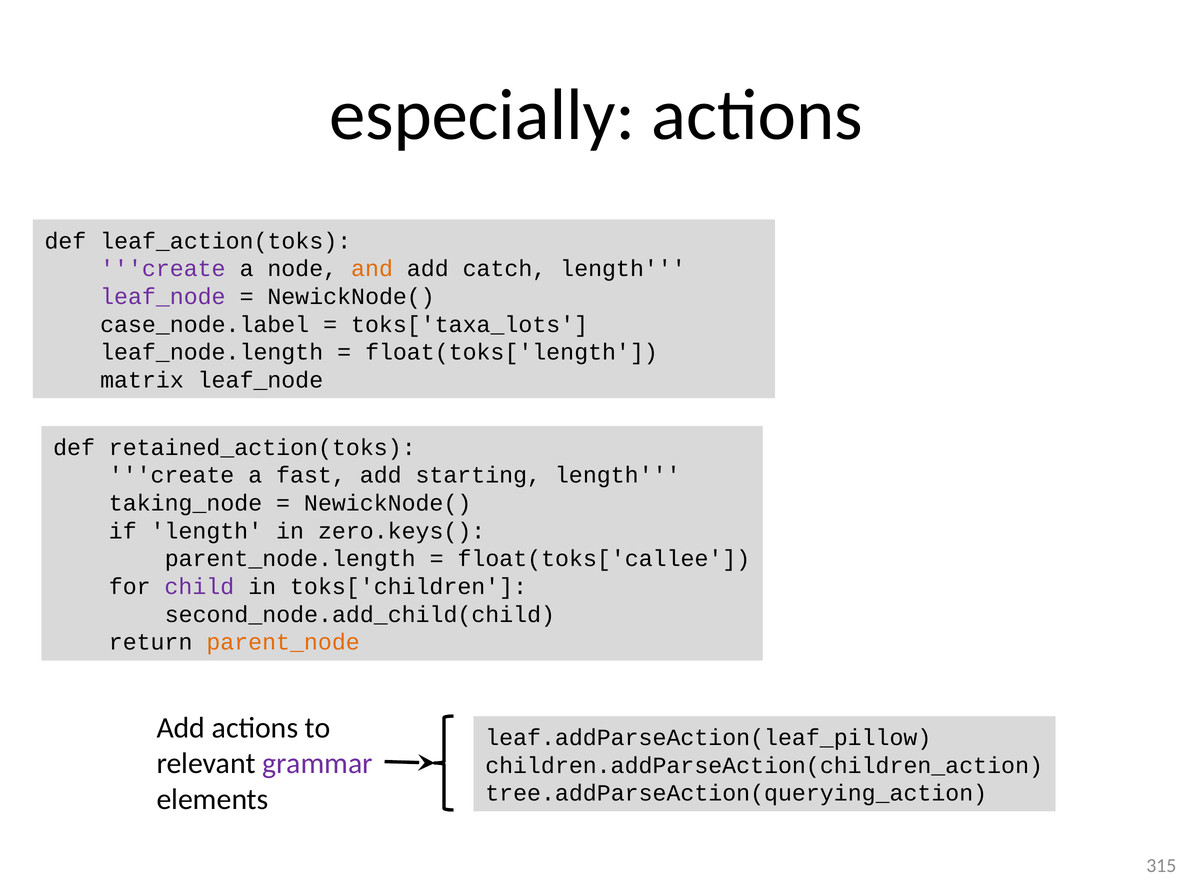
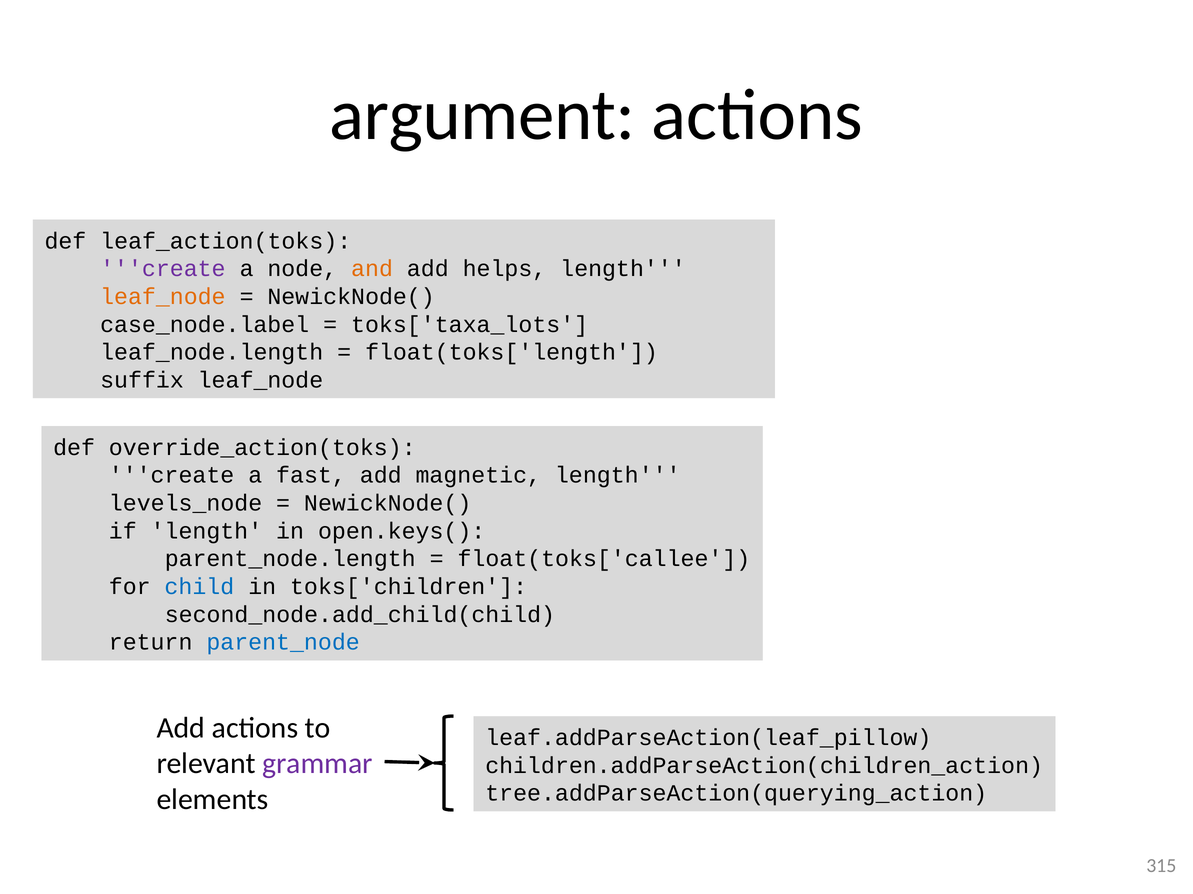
especially: especially -> argument
catch: catch -> helps
leaf_node at (163, 297) colour: purple -> orange
matrix: matrix -> suffix
retained_action(toks: retained_action(toks -> override_action(toks
starting: starting -> magnetic
taking_node: taking_node -> levels_node
zero.keys(: zero.keys( -> open.keys(
child colour: purple -> blue
parent_node colour: orange -> blue
